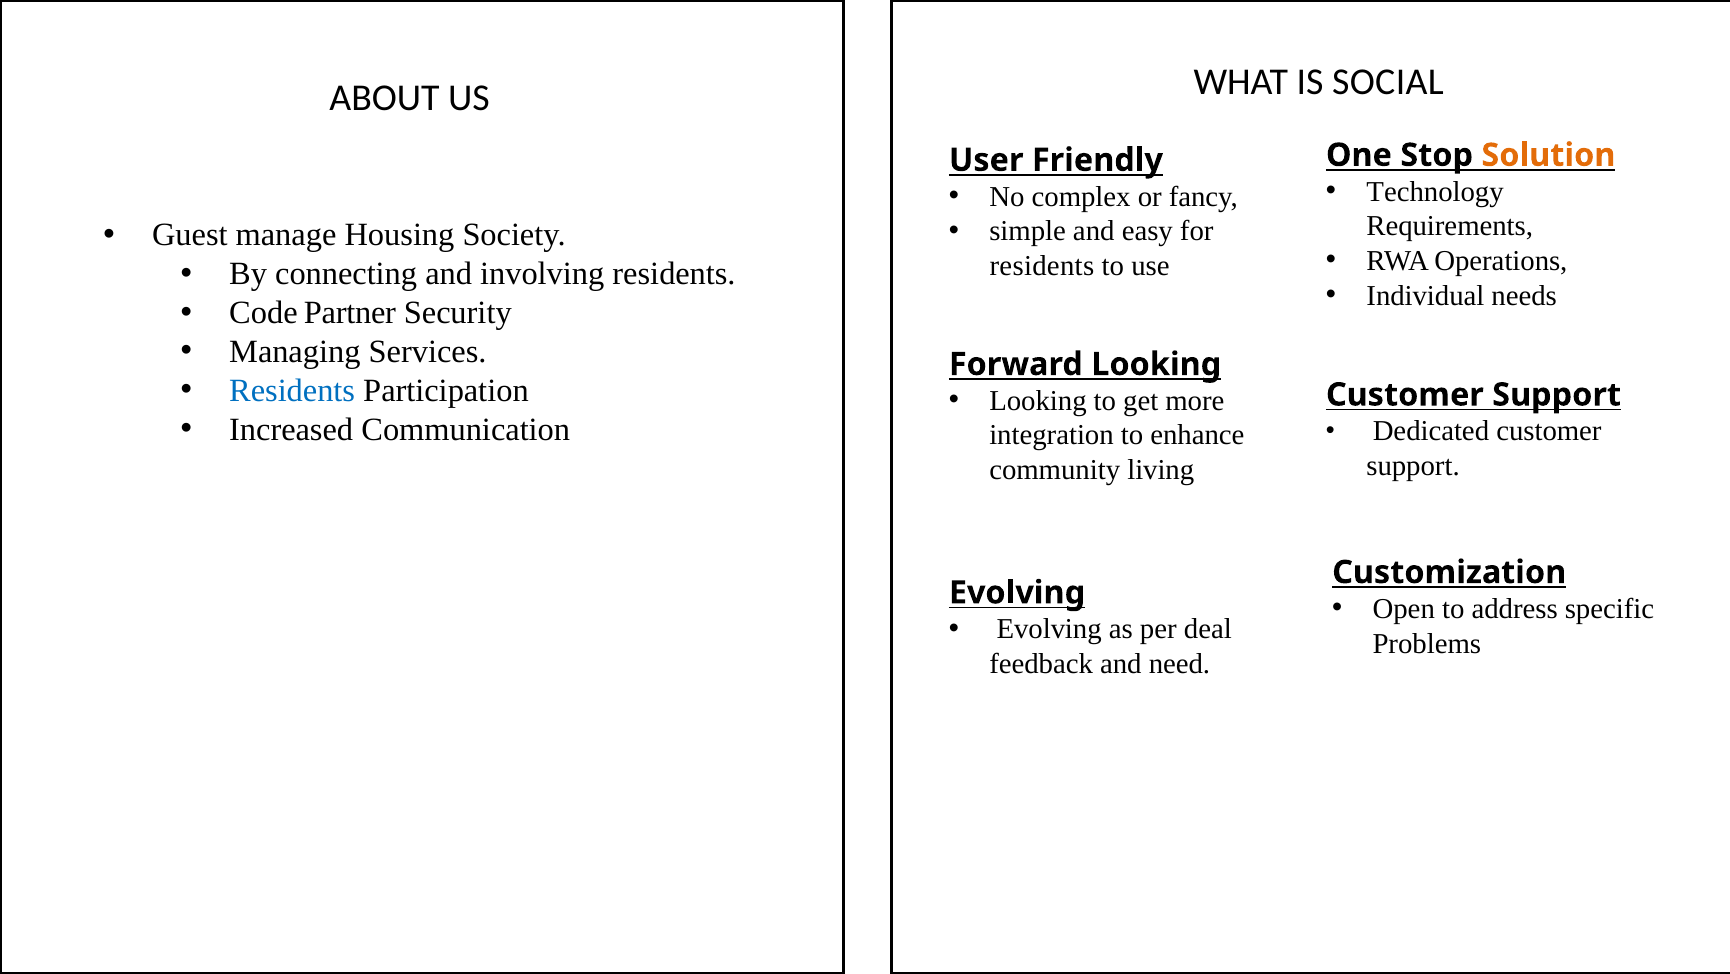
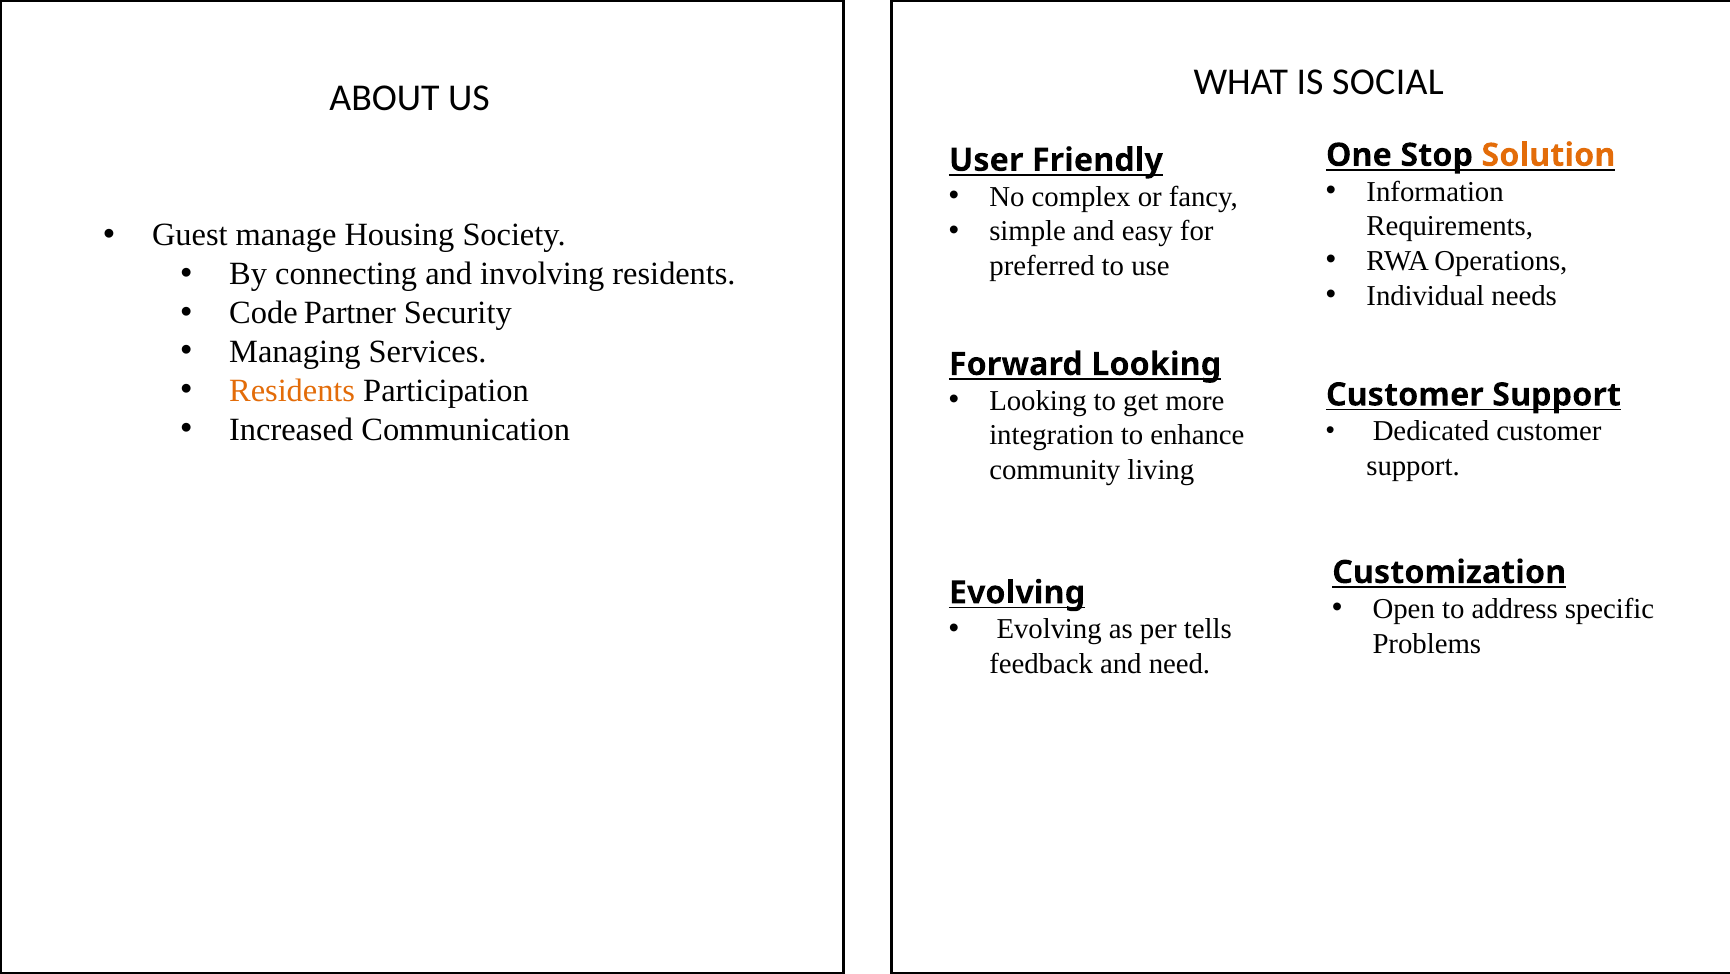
Technology: Technology -> Information
residents at (1042, 266): residents -> preferred
Residents at (292, 391) colour: blue -> orange
deal: deal -> tells
